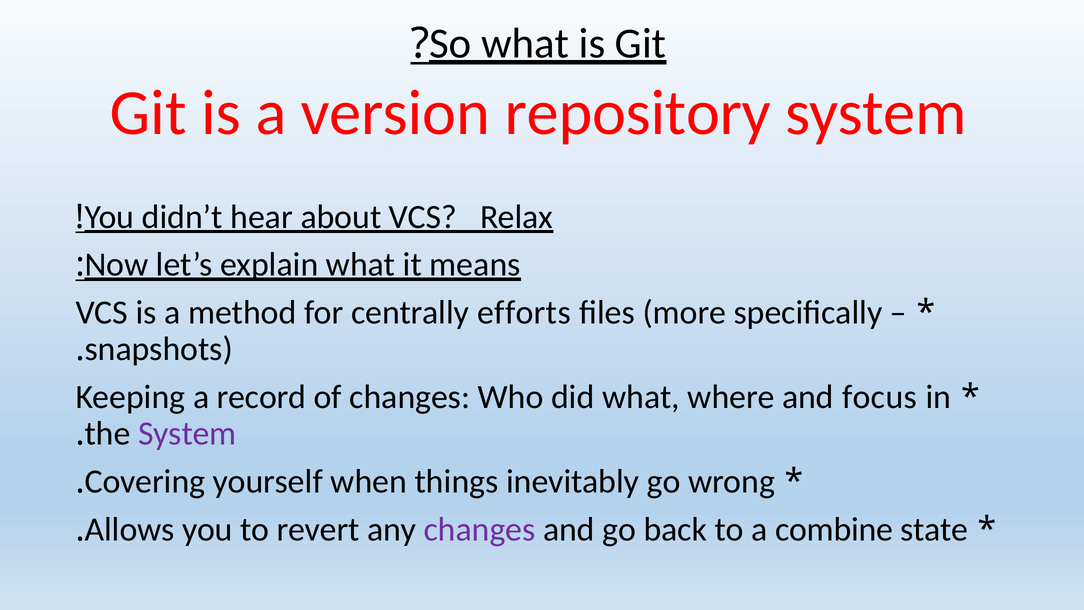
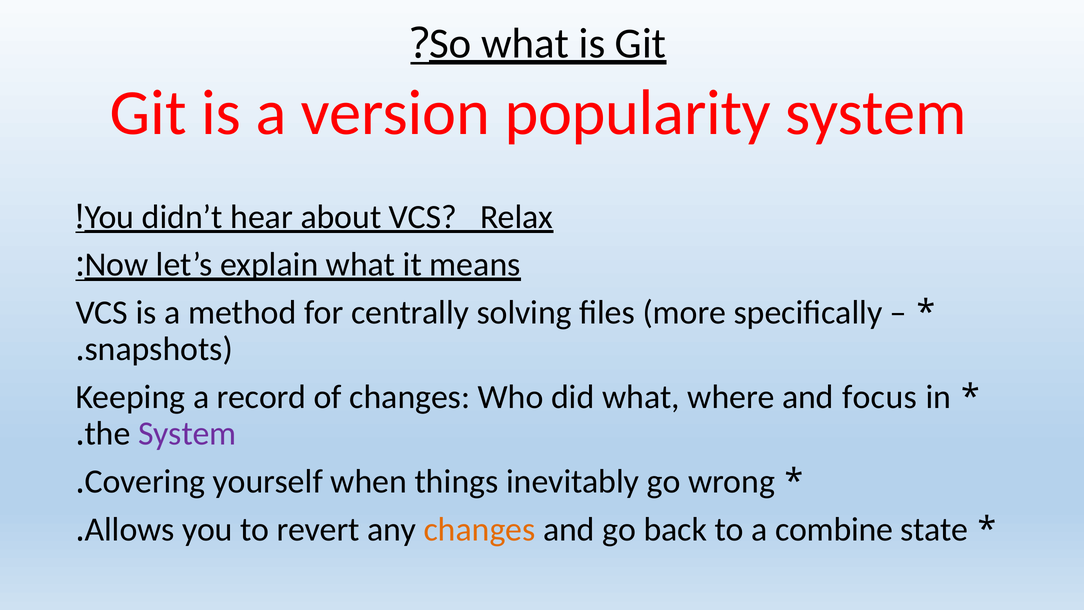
repository: repository -> popularity
efforts: efforts -> solving
changes at (480, 529) colour: purple -> orange
